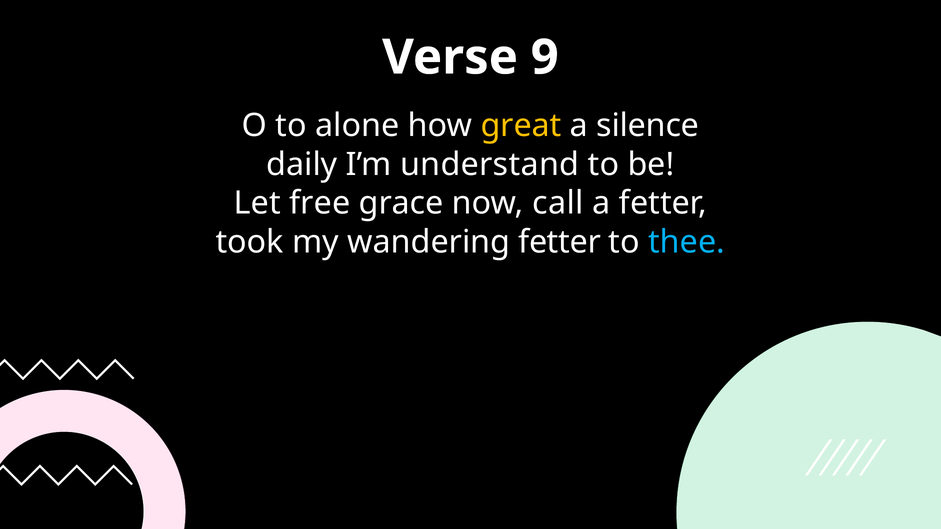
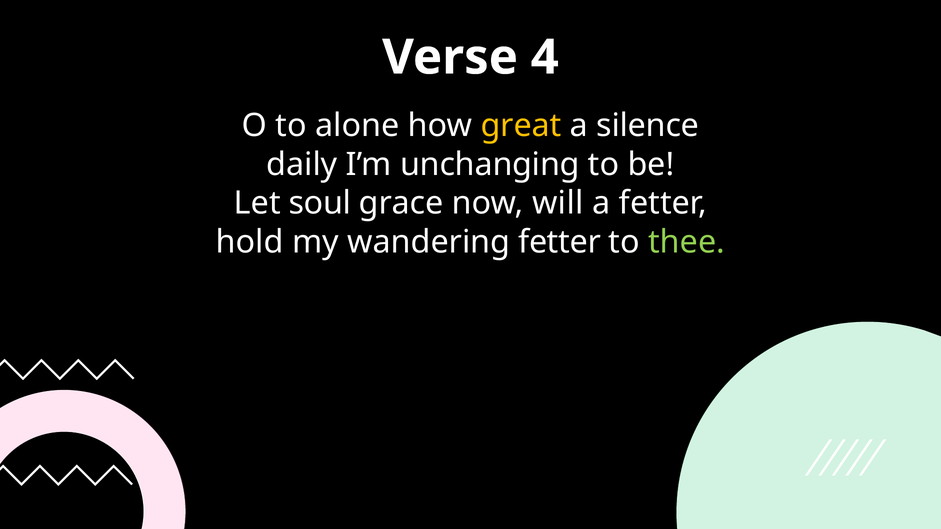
9: 9 -> 4
understand: understand -> unchanging
free: free -> soul
call: call -> will
took: took -> hold
thee colour: light blue -> light green
